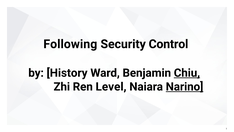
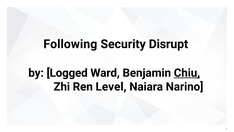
Control: Control -> Disrupt
History: History -> Logged
Narino underline: present -> none
